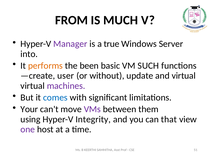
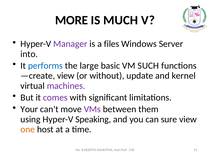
FROM: FROM -> MORE
true: true -> files
performs colour: orange -> blue
been: been -> large
user at (66, 76): user -> view
and virtual: virtual -> kernel
comes colour: blue -> purple
Integrity: Integrity -> Speaking
that: that -> sure
one colour: purple -> orange
